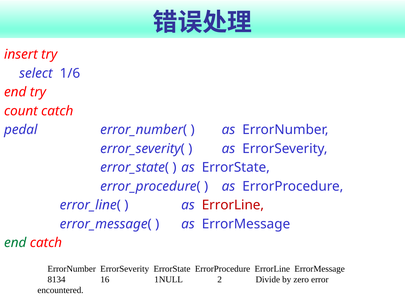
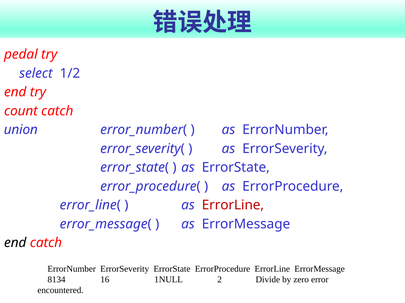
insert: insert -> pedal
1/6: 1/6 -> 1/2
pedal: pedal -> union
end at (15, 243) colour: green -> black
